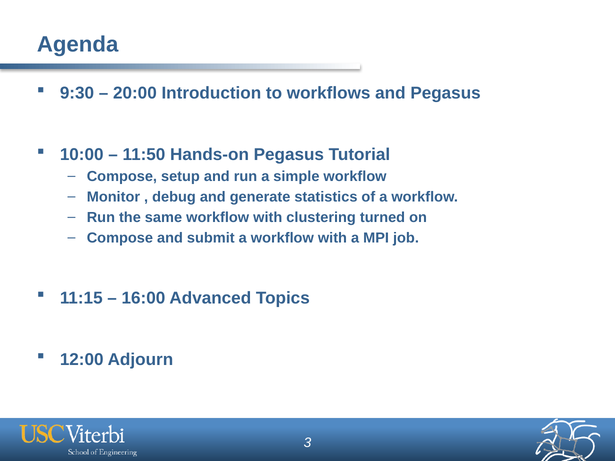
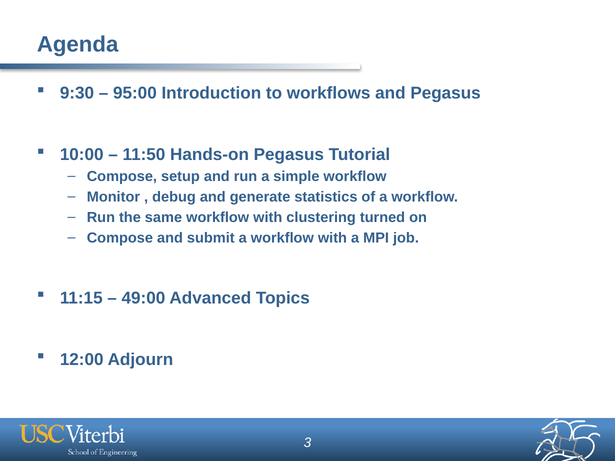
20:00: 20:00 -> 95:00
16:00: 16:00 -> 49:00
